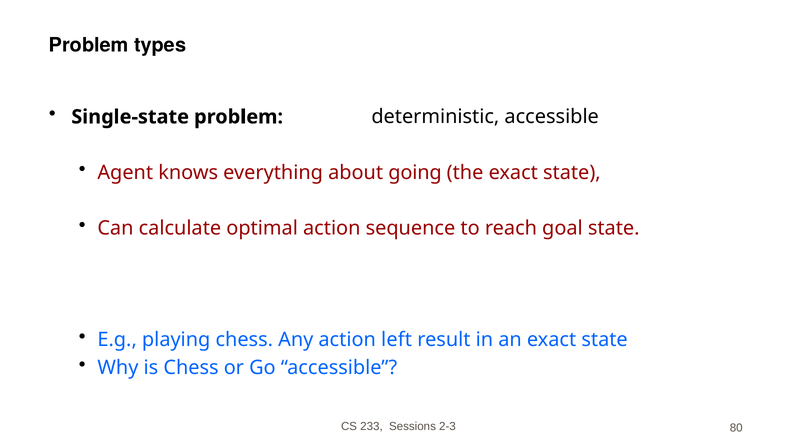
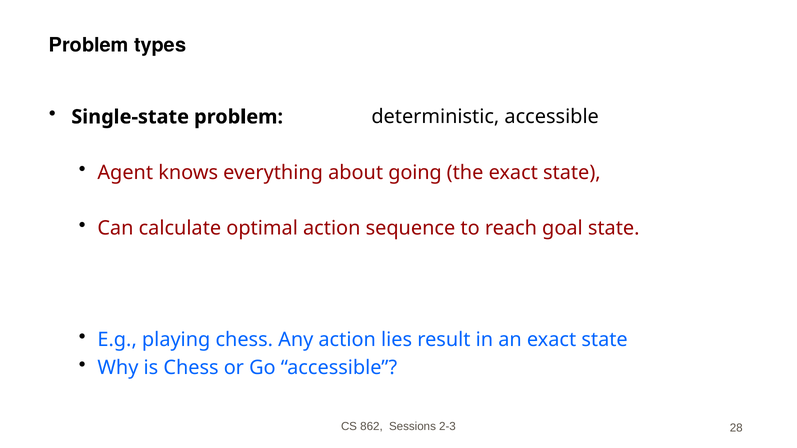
left: left -> lies
233: 233 -> 862
80: 80 -> 28
